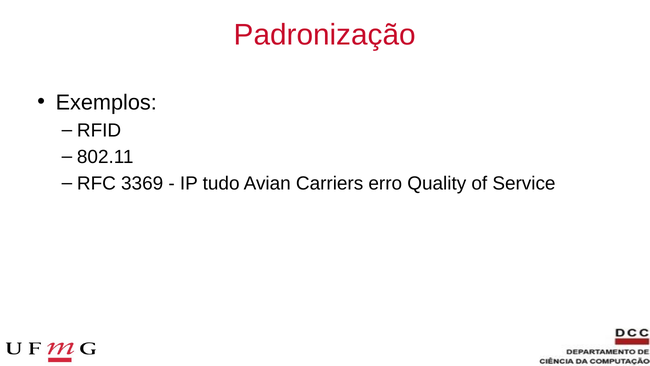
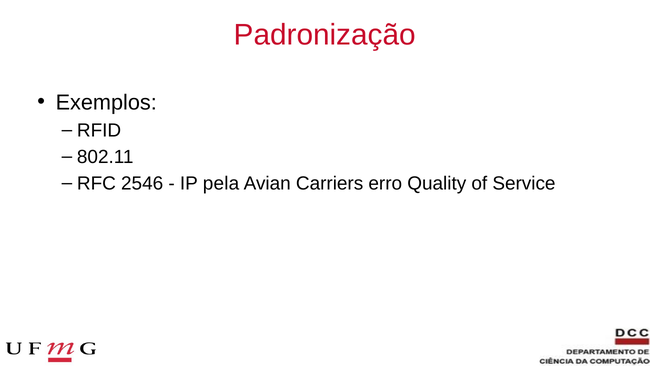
3369: 3369 -> 2546
tudo: tudo -> pela
